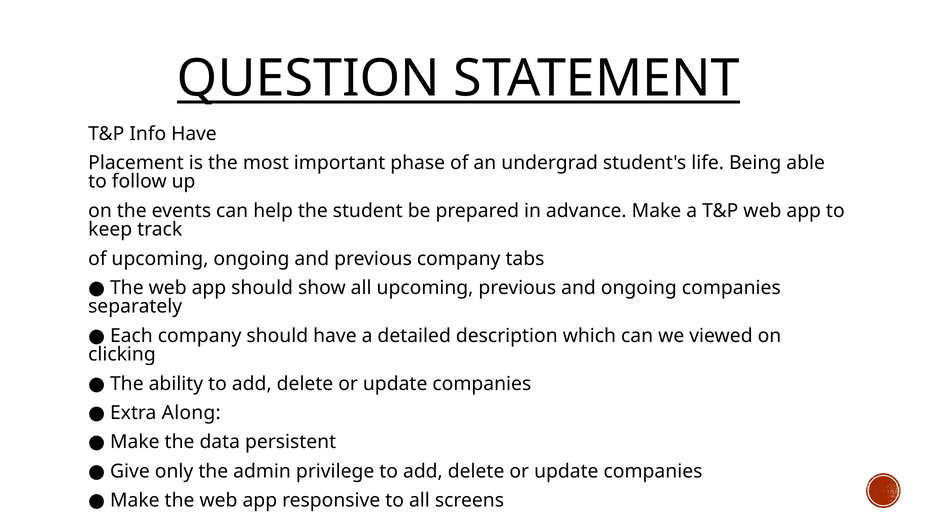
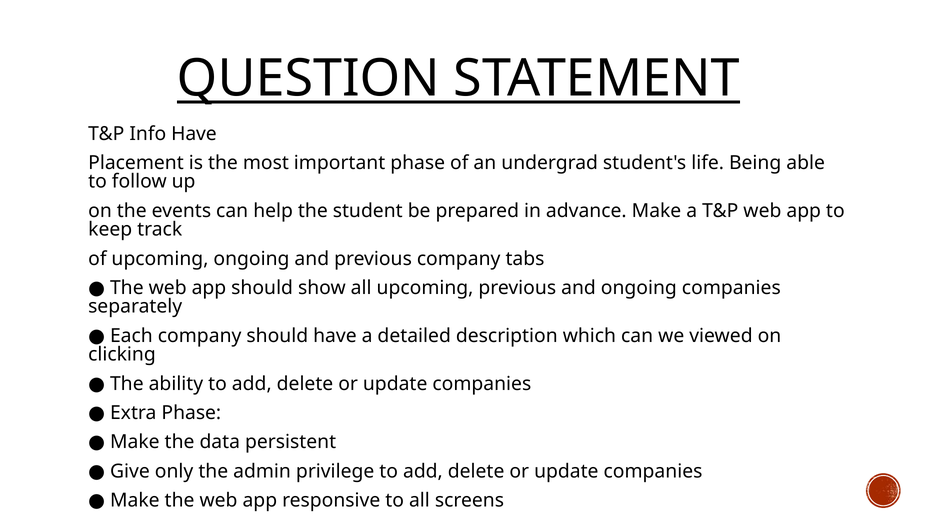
Extra Along: Along -> Phase
